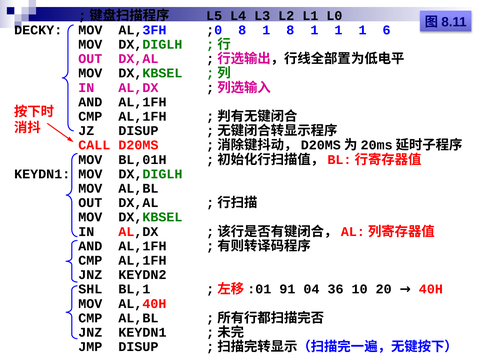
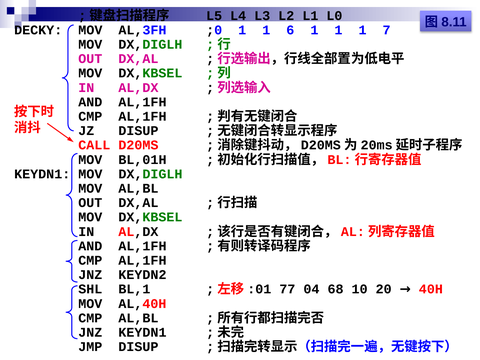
;0 8: 8 -> 1
1 8: 8 -> 6
6: 6 -> 7
91: 91 -> 77
36: 36 -> 68
